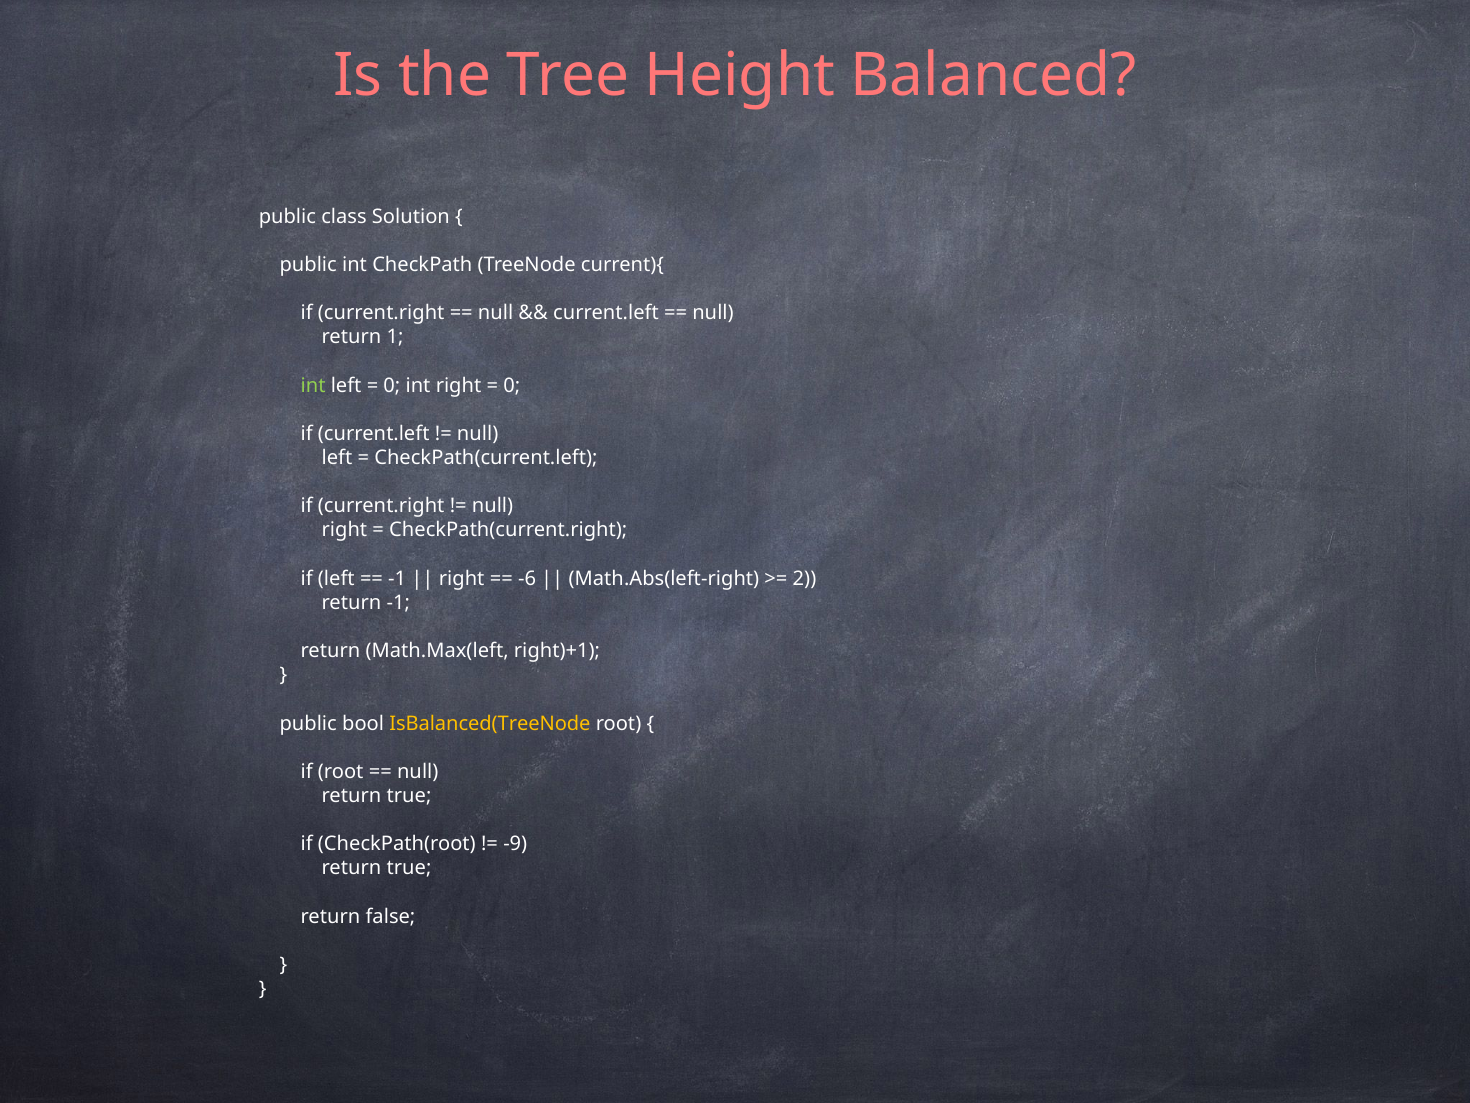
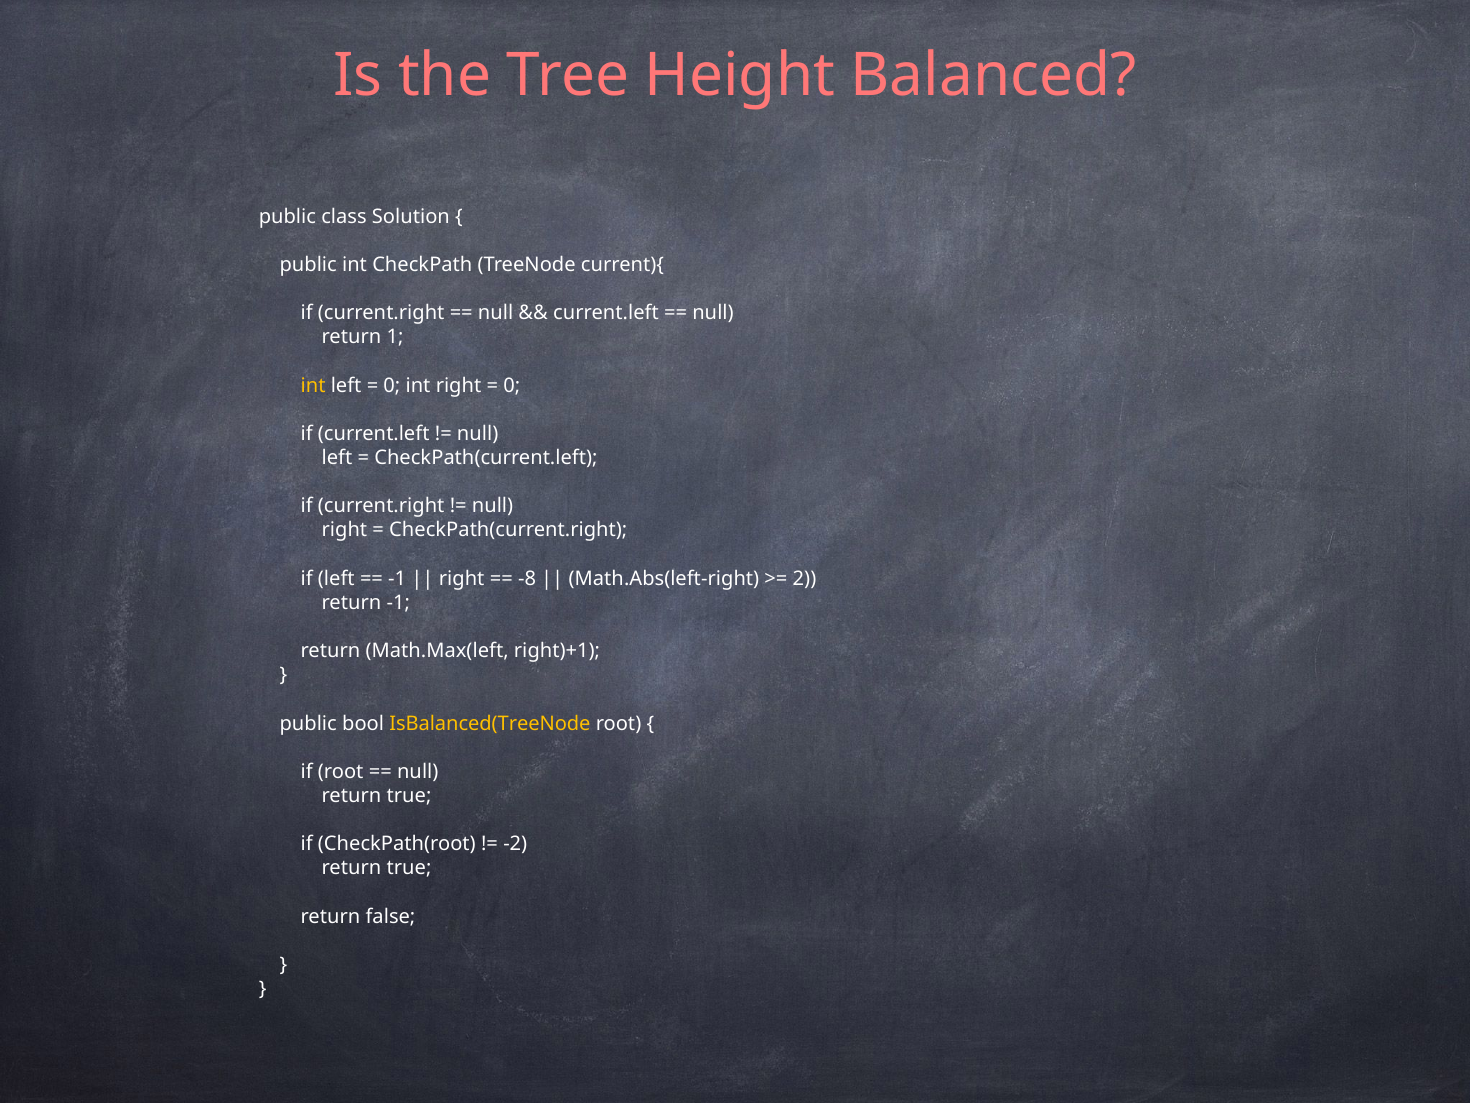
int at (313, 385) colour: light green -> yellow
-6: -6 -> -8
-9: -9 -> -2
